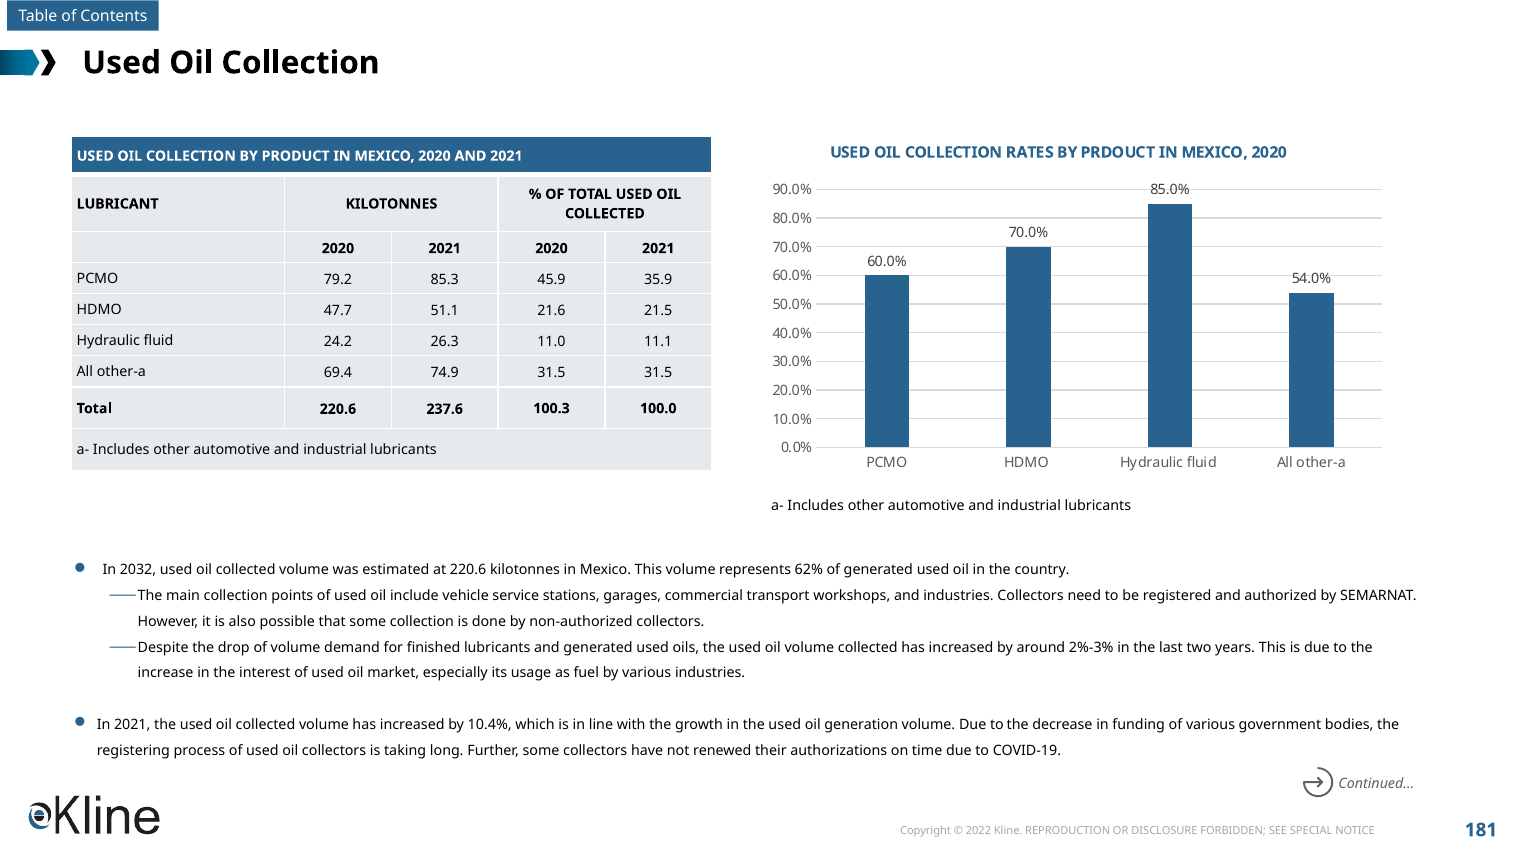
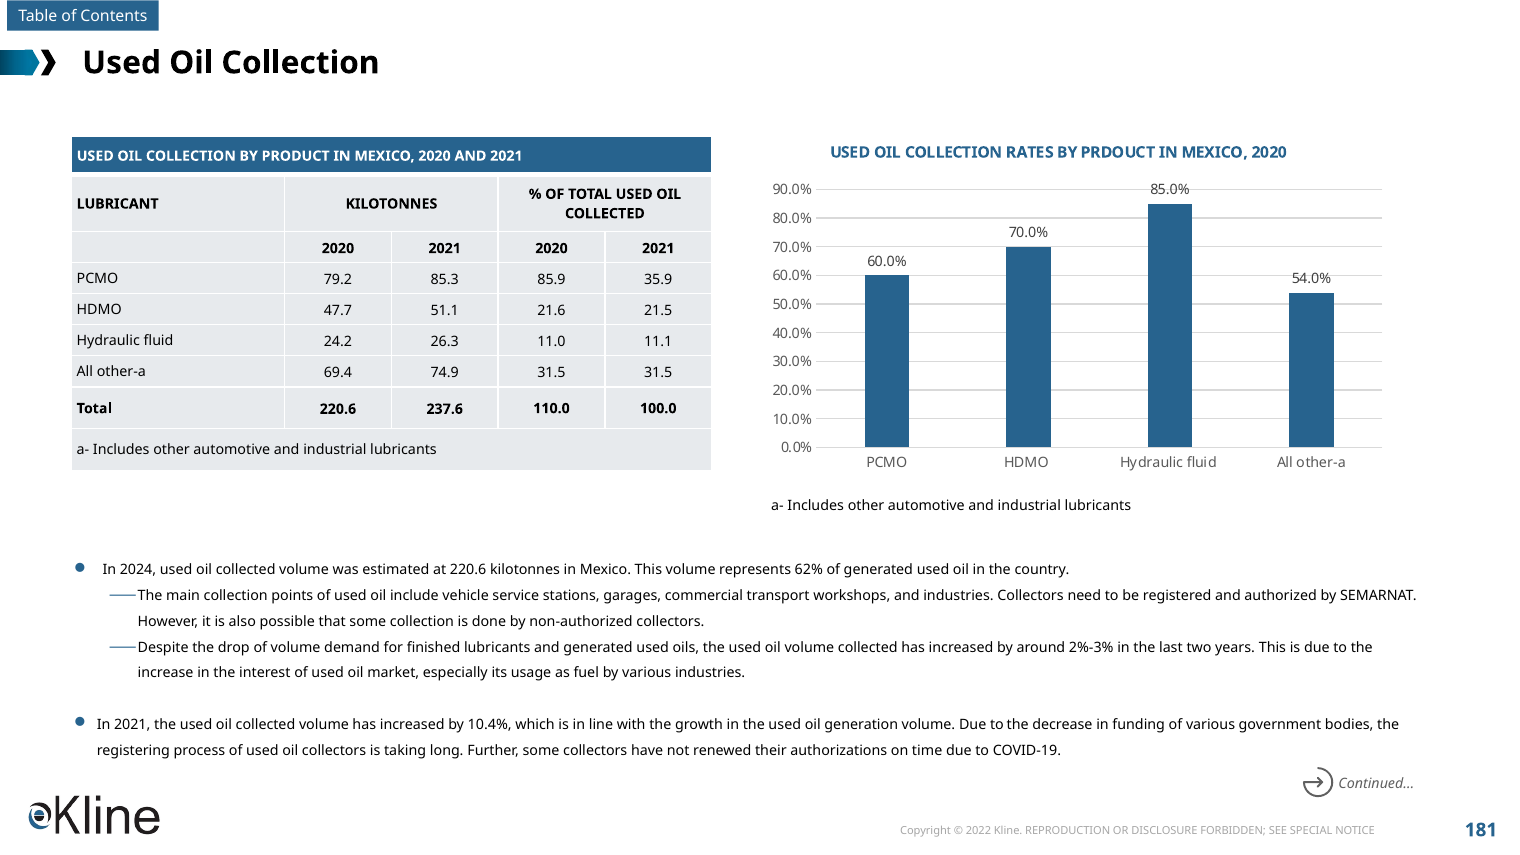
45.9: 45.9 -> 85.9
100.3: 100.3 -> 110.0
2032: 2032 -> 2024
